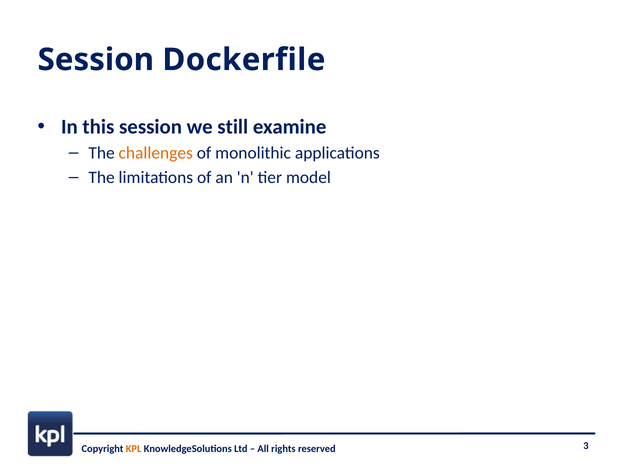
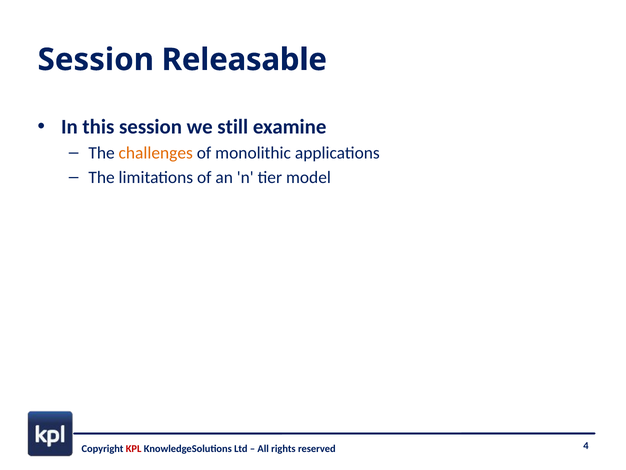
Dockerfile: Dockerfile -> Releasable
KPL colour: orange -> red
3: 3 -> 4
